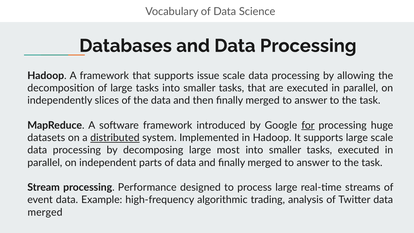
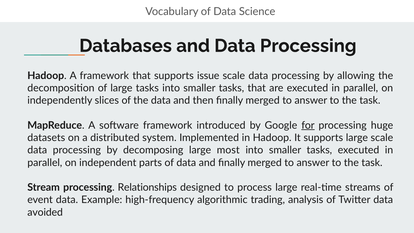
distributed underline: present -> none
Performance: Performance -> Relationships
merged at (45, 212): merged -> avoided
